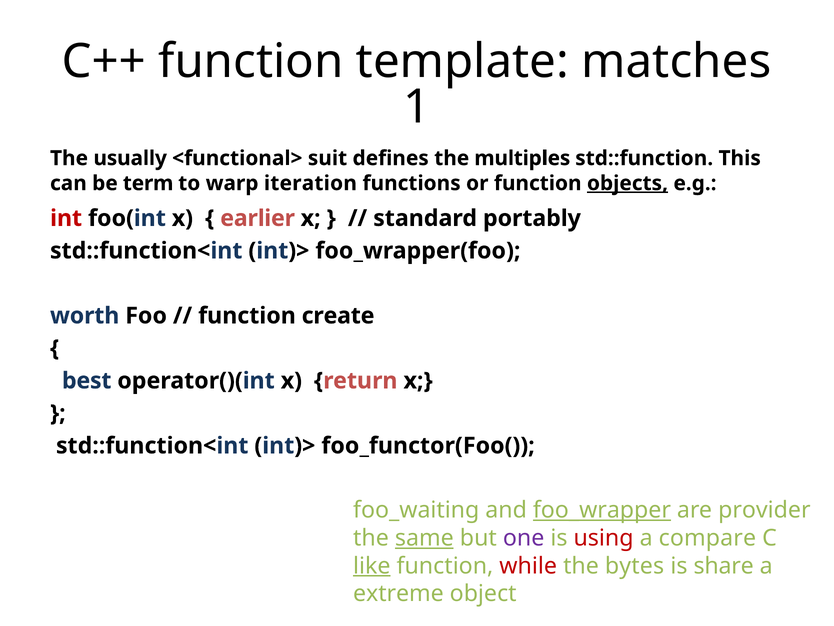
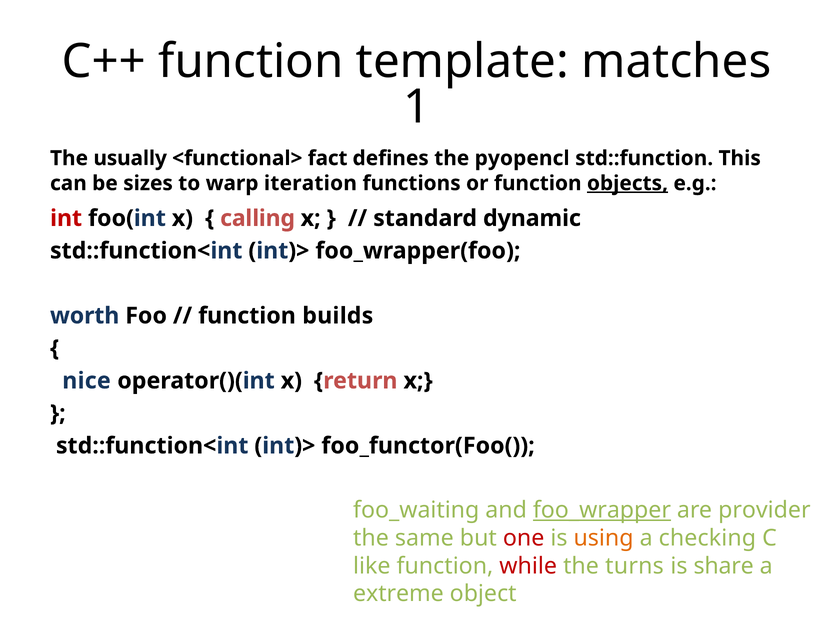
suit: suit -> fact
multiples: multiples -> pyopencl
term: term -> sizes
earlier: earlier -> calling
portably: portably -> dynamic
create: create -> builds
best: best -> nice
same underline: present -> none
one colour: purple -> red
using colour: red -> orange
compare: compare -> checking
like underline: present -> none
bytes: bytes -> turns
